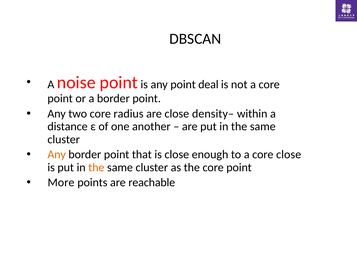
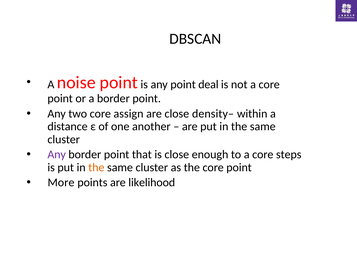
radius: radius -> assign
Any at (57, 155) colour: orange -> purple
core close: close -> steps
reachable: reachable -> likelihood
